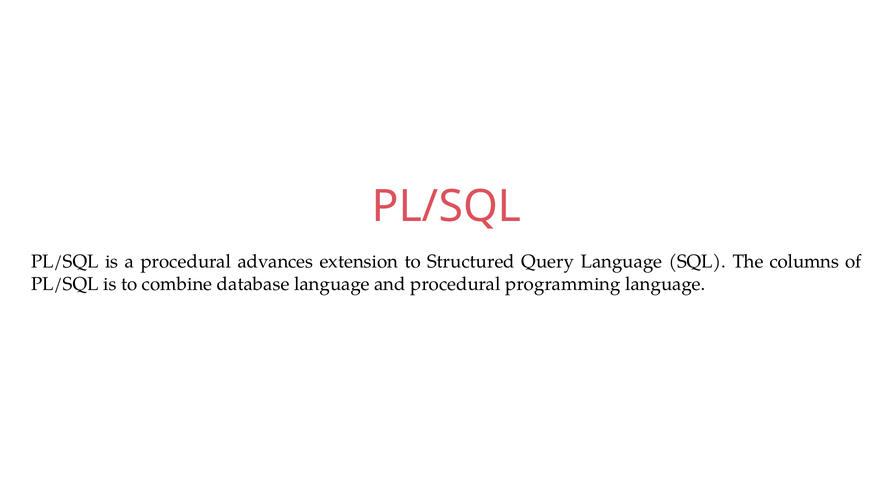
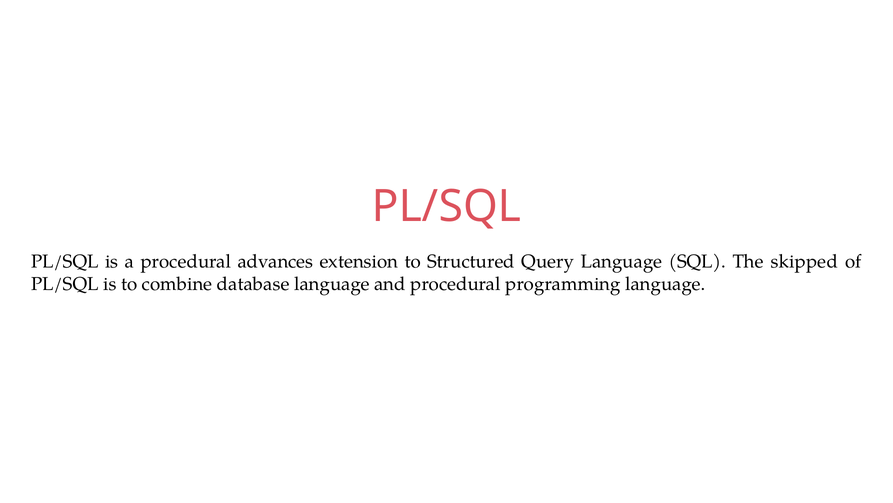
columns: columns -> skipped
